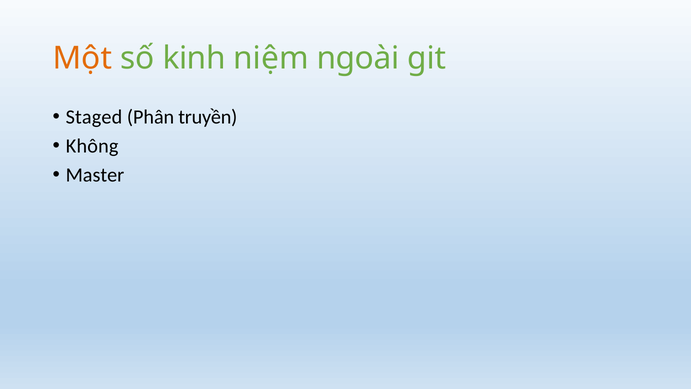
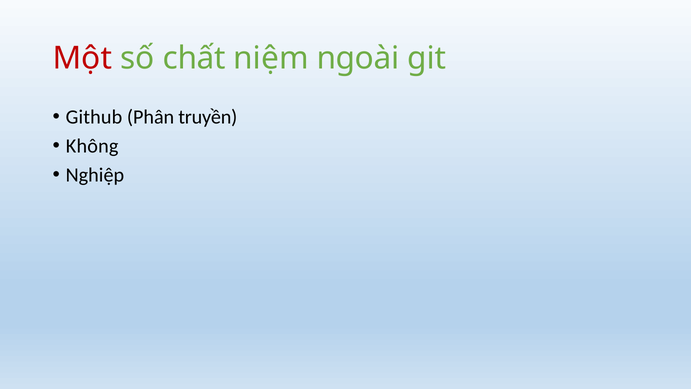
Một colour: orange -> red
kinh: kinh -> chất
Staged: Staged -> Github
Master: Master -> Nghiệp
